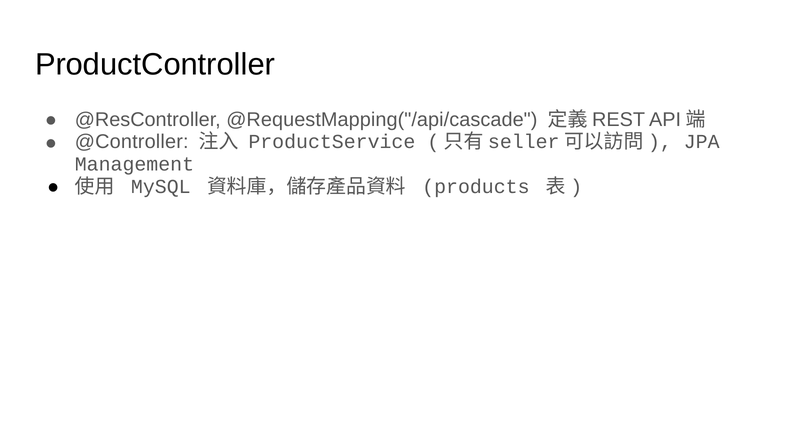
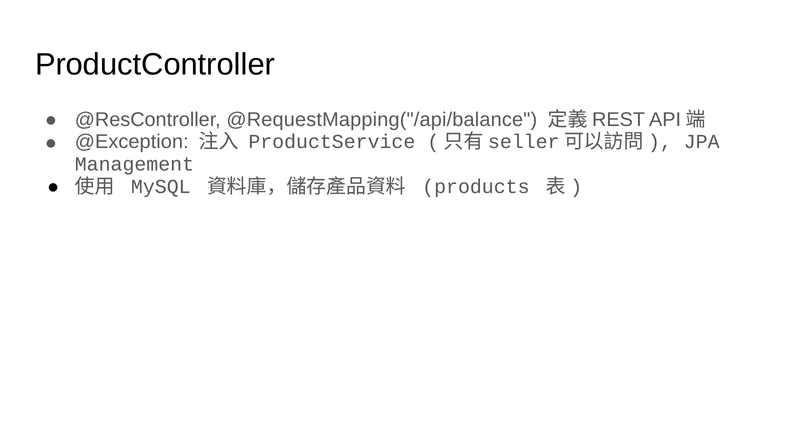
@RequestMapping("/api/cascade: @RequestMapping("/api/cascade -> @RequestMapping("/api/balance
@Controller: @Controller -> @Exception
